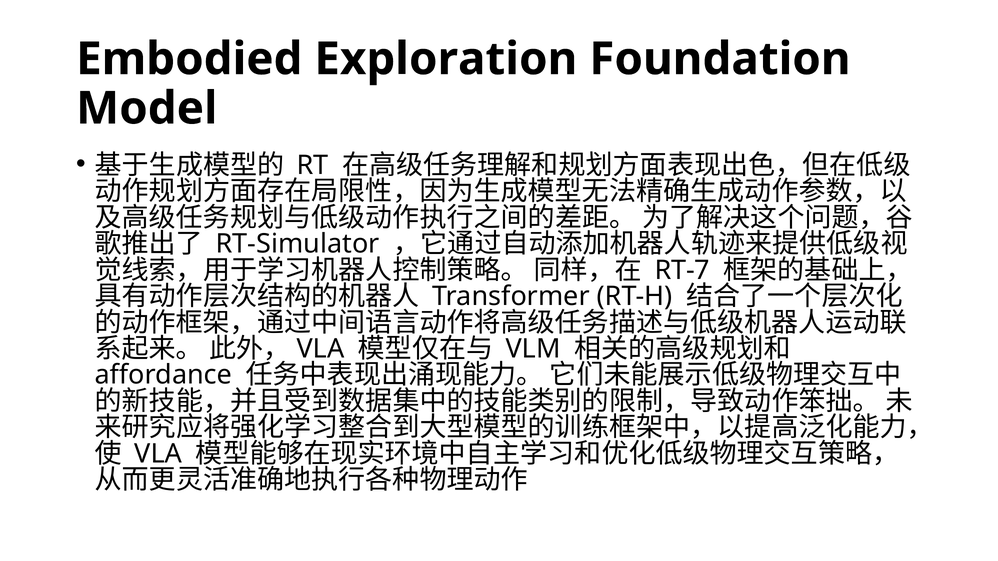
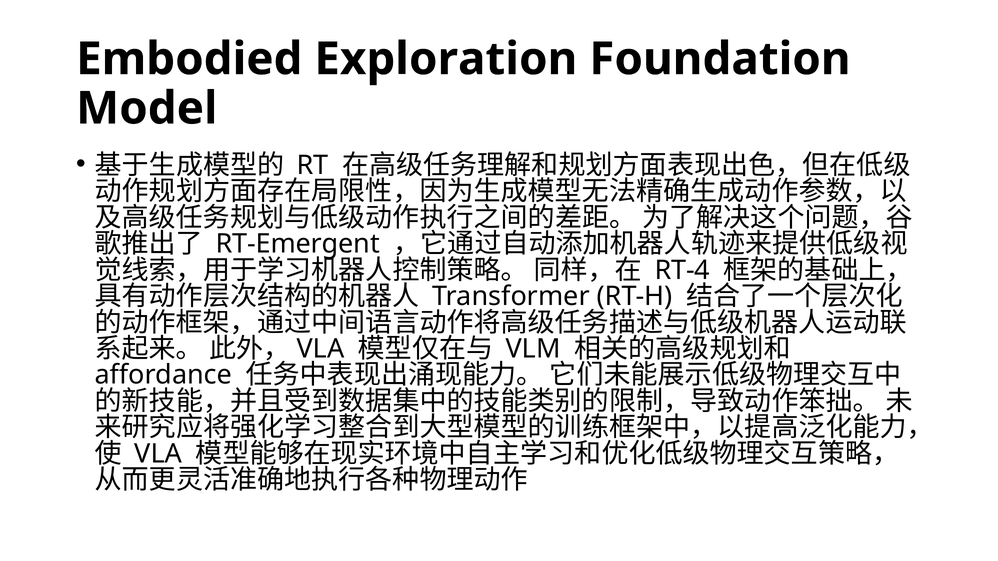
RT-Simulator: RT-Simulator -> RT-Emergent
RT-7: RT-7 -> RT-4
